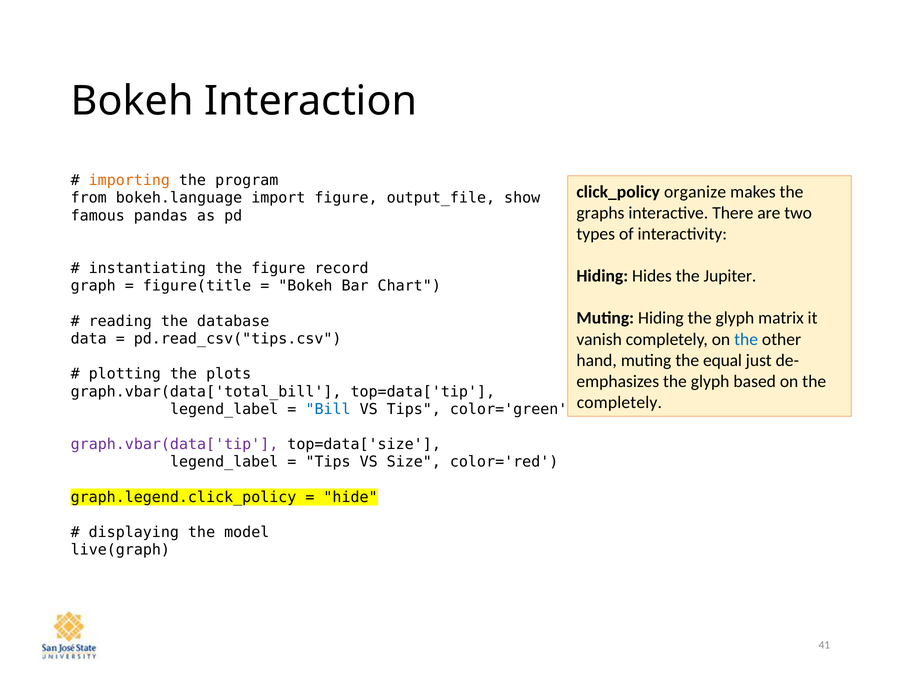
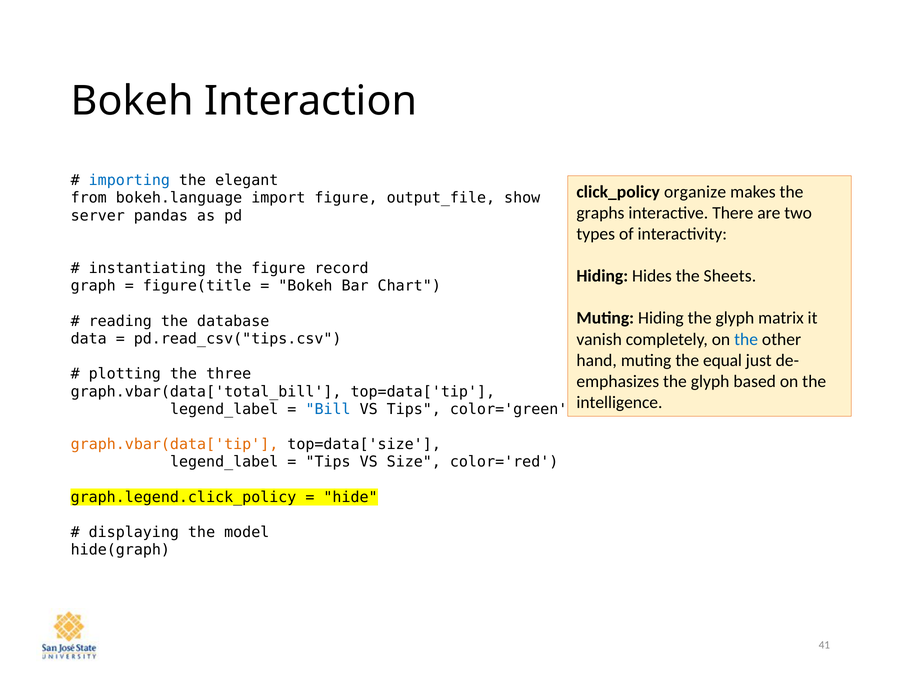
importing colour: orange -> blue
program: program -> elegant
famous: famous -> server
Jupiter: Jupiter -> Sheets
plots: plots -> three
completely at (619, 402): completely -> intelligence
graph.vbar(data['tip colour: purple -> orange
live(graph: live(graph -> hide(graph
